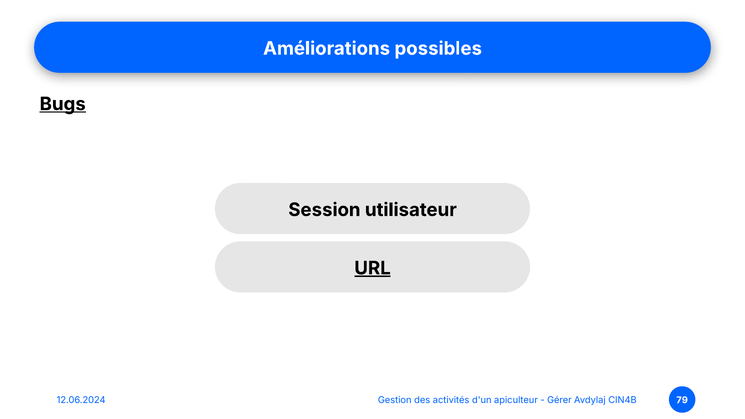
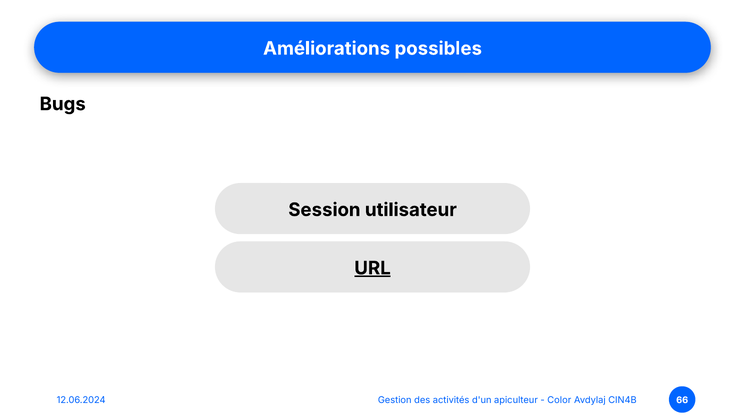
Bugs underline: present -> none
Gérer: Gérer -> Color
79: 79 -> 66
